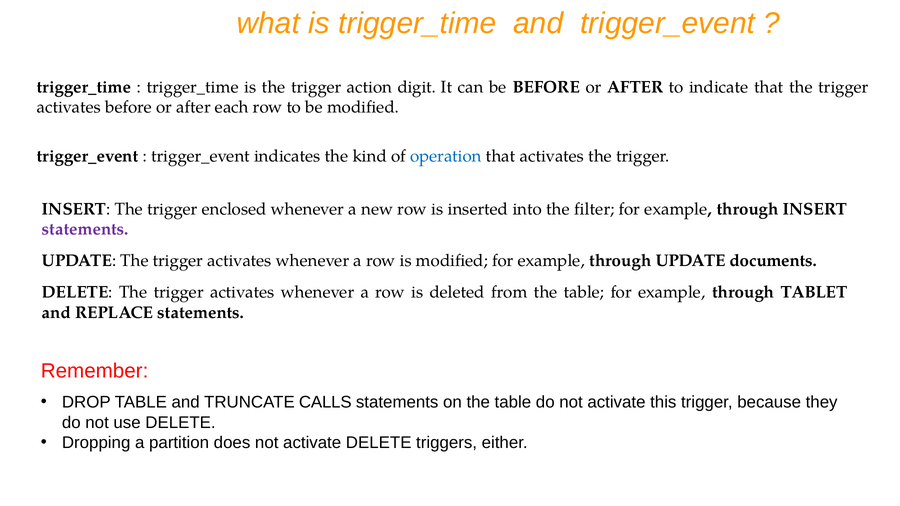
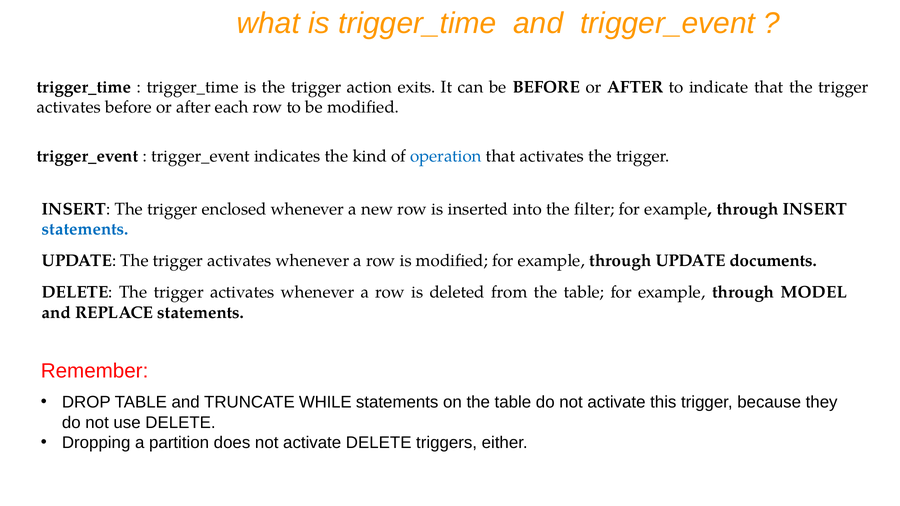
digit: digit -> exits
statements at (85, 230) colour: purple -> blue
TABLET: TABLET -> MODEL
CALLS: CALLS -> WHILE
